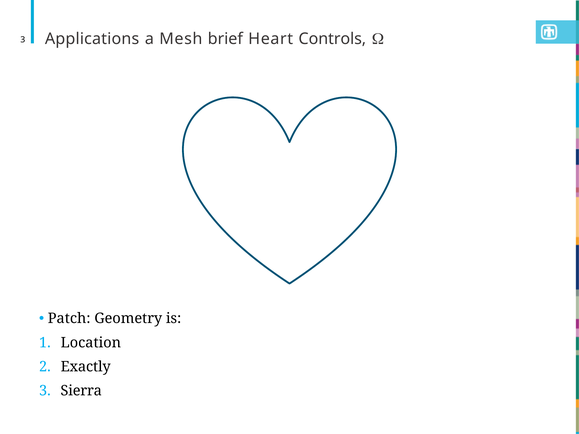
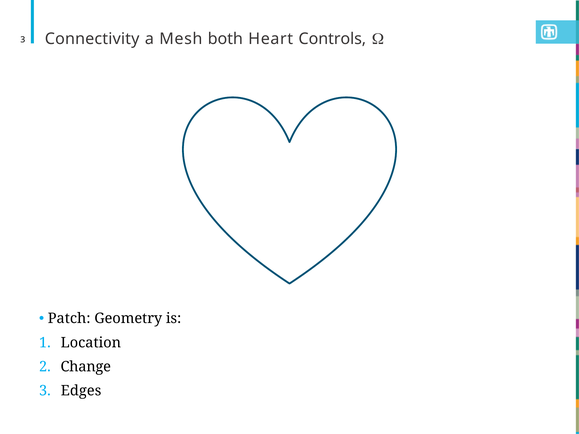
Applications: Applications -> Connectivity
brief: brief -> both
Exactly: Exactly -> Change
Sierra: Sierra -> Edges
